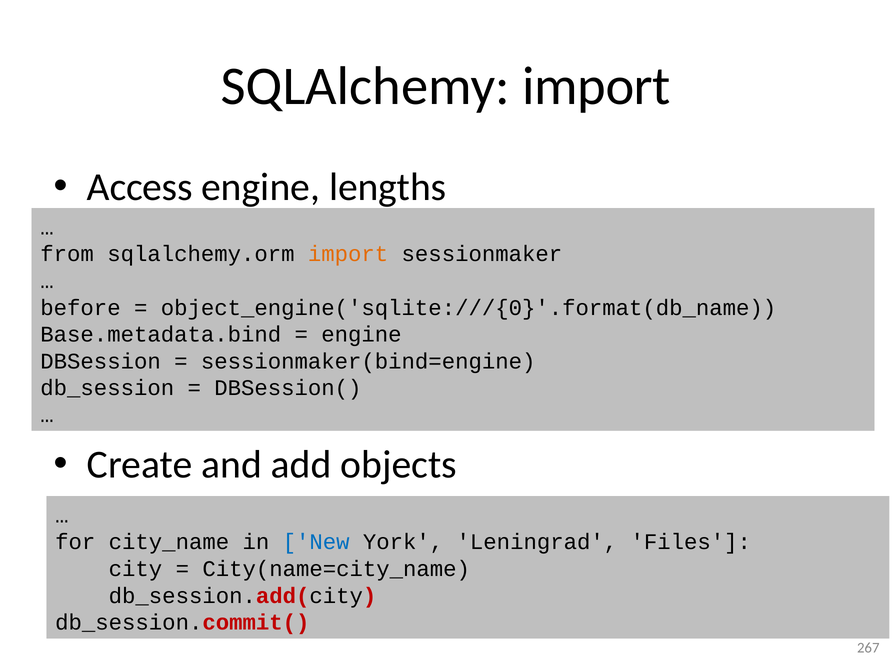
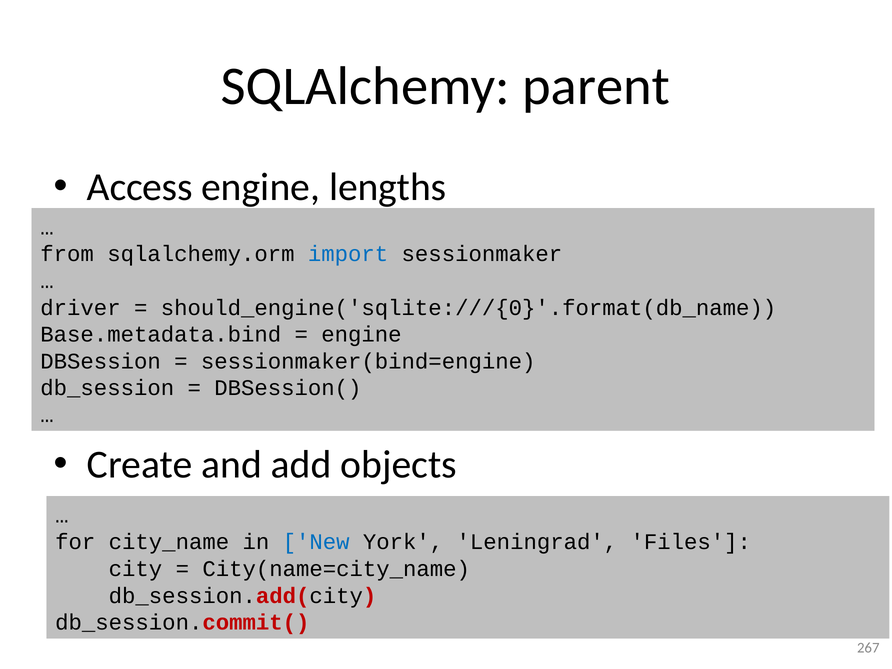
SQLAlchemy import: import -> parent
import at (348, 254) colour: orange -> blue
before: before -> driver
object_engine('sqlite:///{0}'.format(db_name: object_engine('sqlite:///{0}'.format(db_name -> should_engine('sqlite:///{0}'.format(db_name
